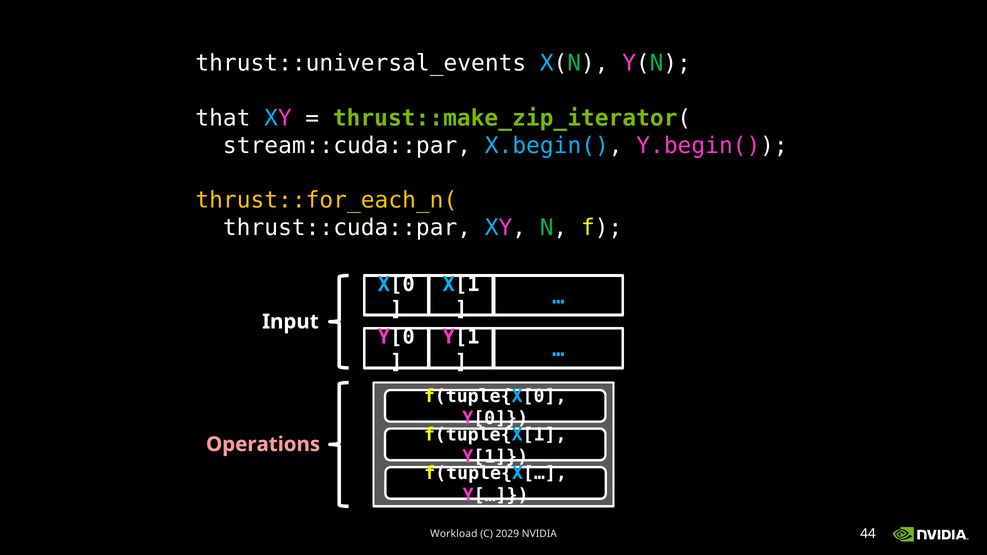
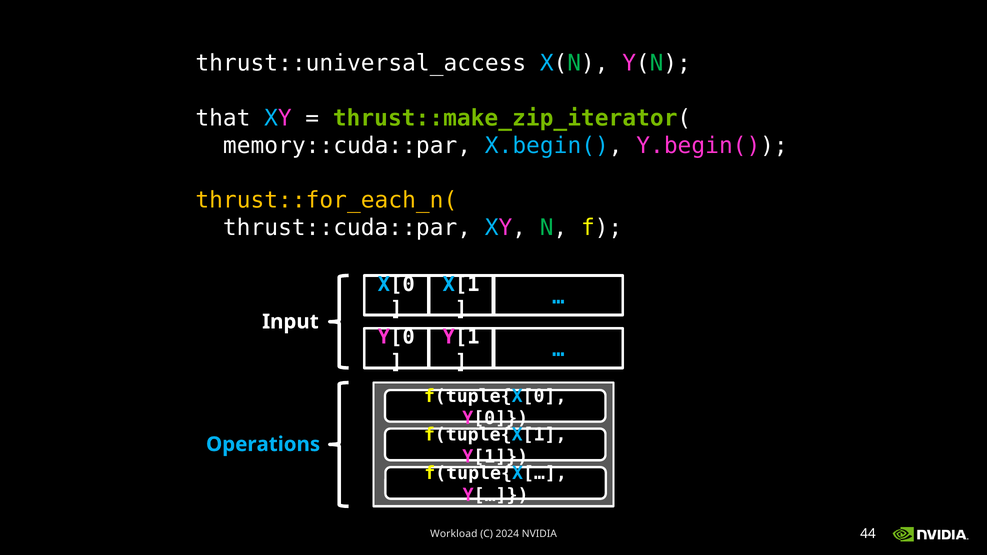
thrust::universal_events: thrust::universal_events -> thrust::universal_access
stream::cuda::par: stream::cuda::par -> memory::cuda::par
Operations colour: pink -> light blue
2029: 2029 -> 2024
